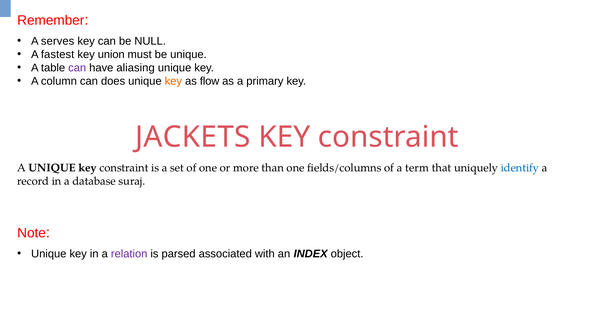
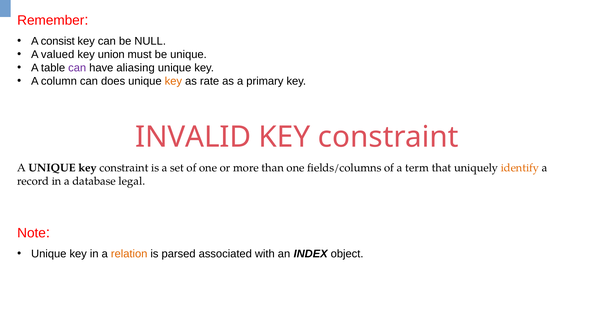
serves: serves -> consist
fastest: fastest -> valued
flow: flow -> rate
JACKETS: JACKETS -> INVALID
identify colour: blue -> orange
suraj: suraj -> legal
relation colour: purple -> orange
